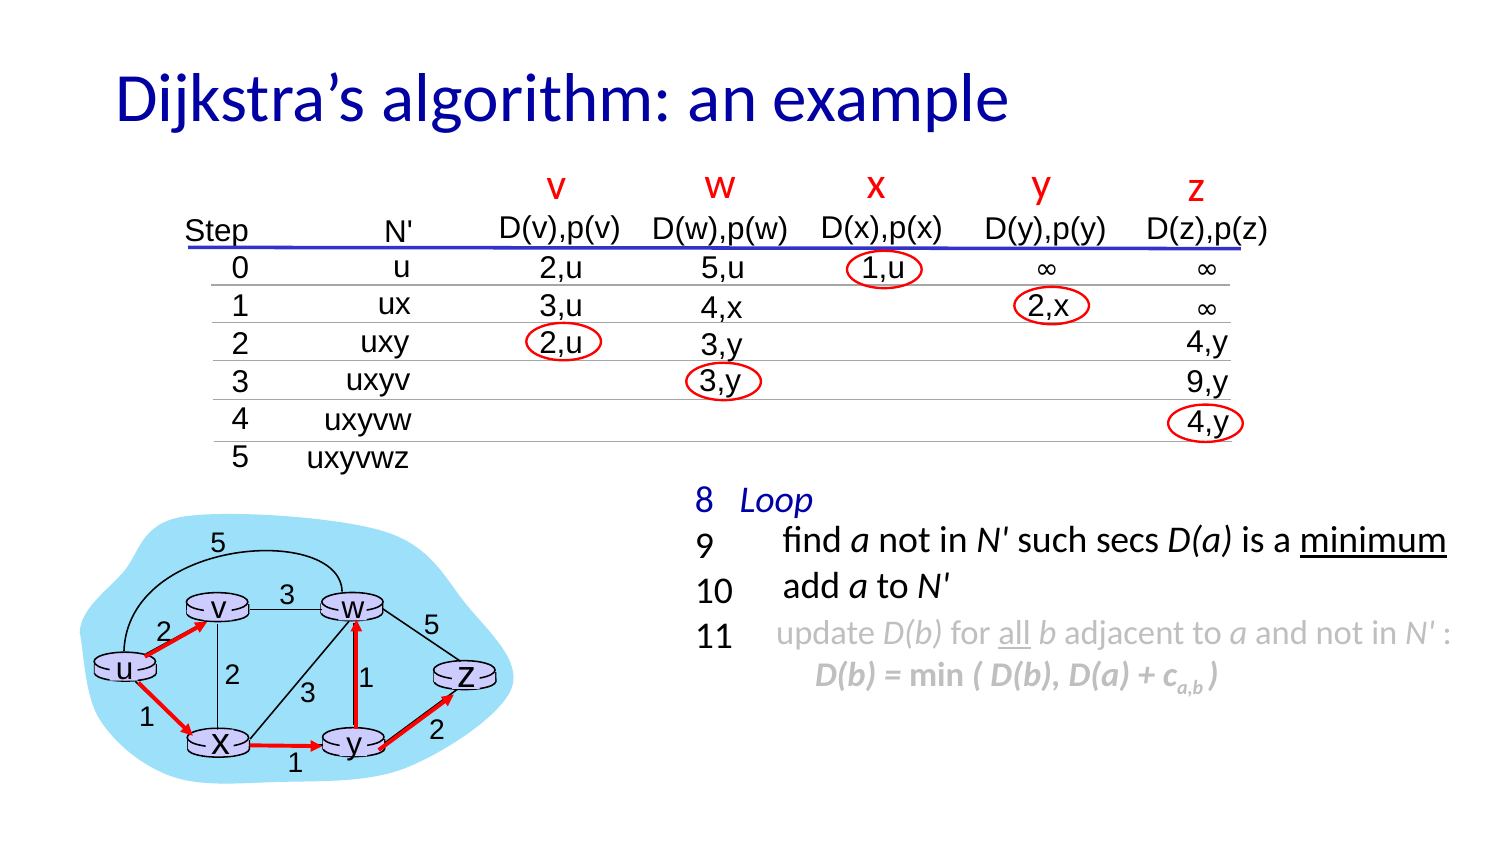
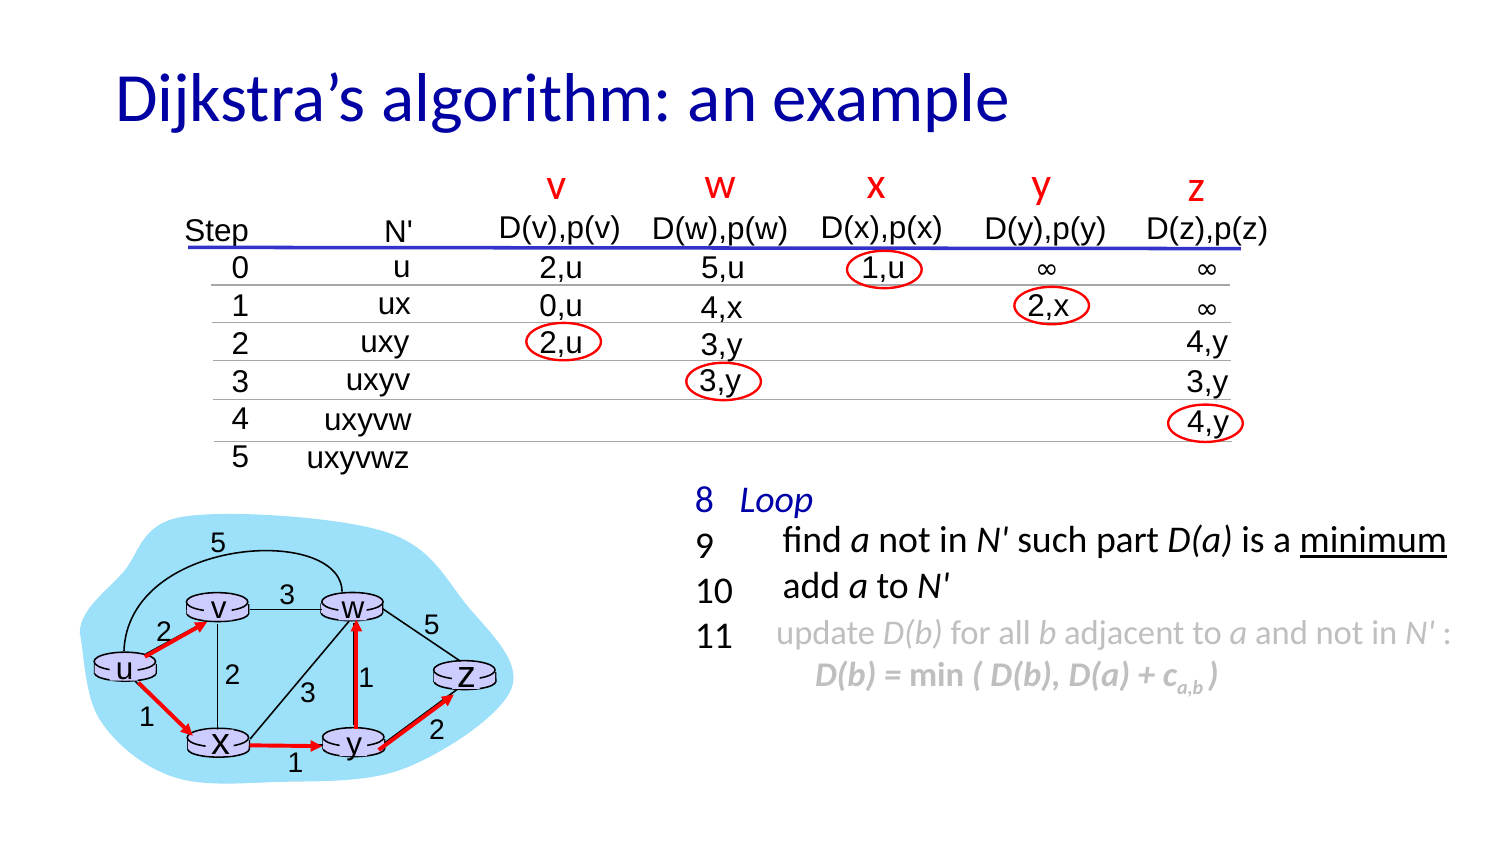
3,u: 3,u -> 0,u
uxyv 9,y: 9,y -> 3,y
secs: secs -> part
all underline: present -> none
